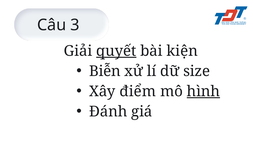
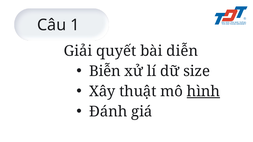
3: 3 -> 1
quyết underline: present -> none
kiện: kiện -> diễn
điểm: điểm -> thuật
